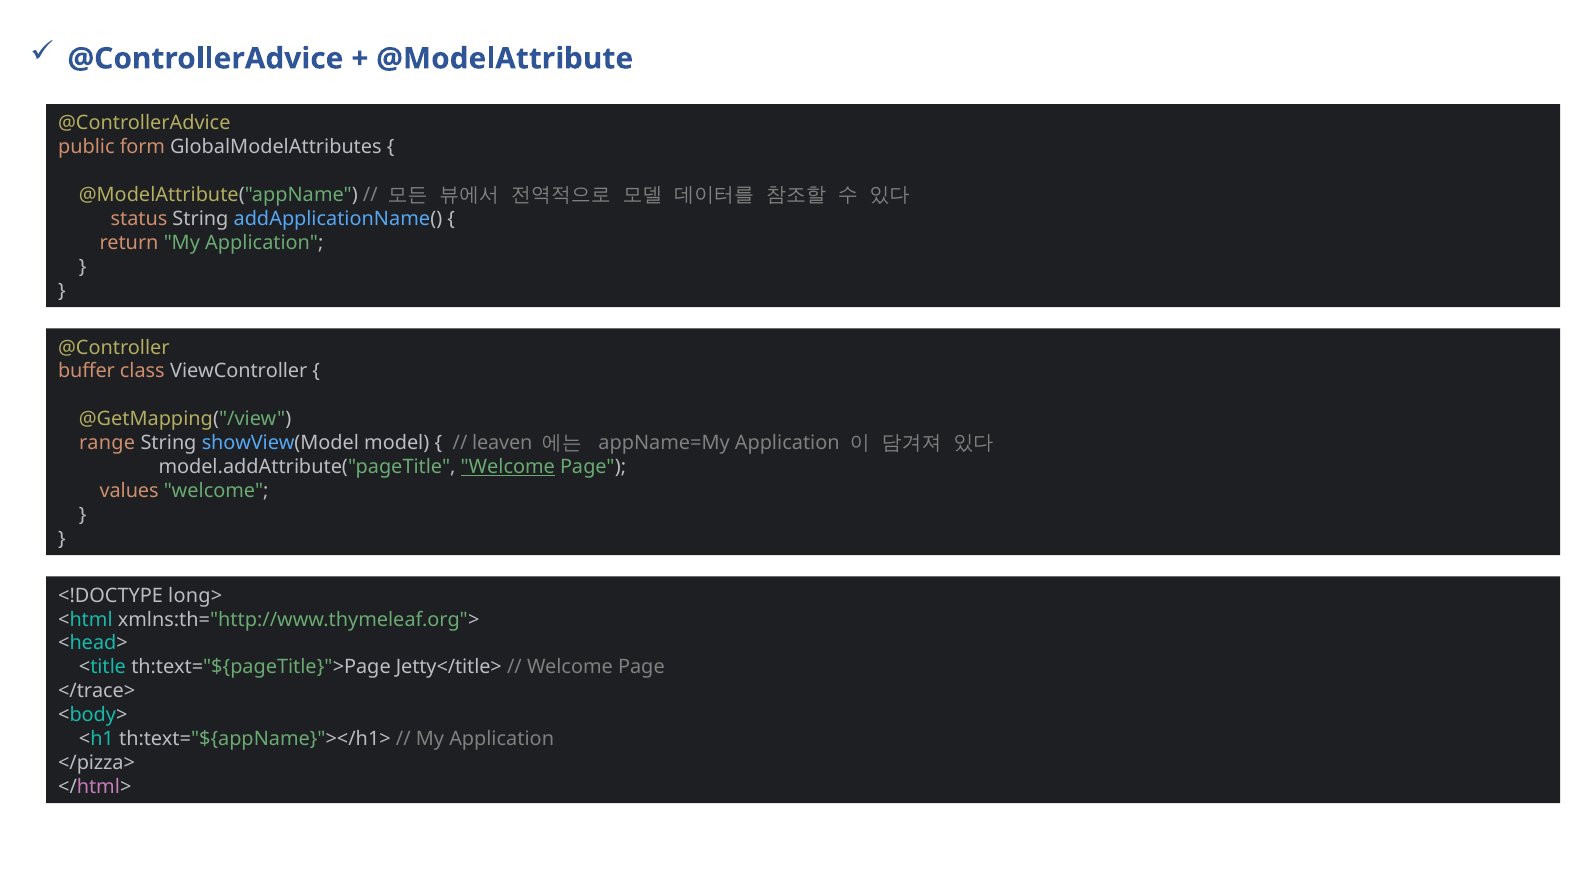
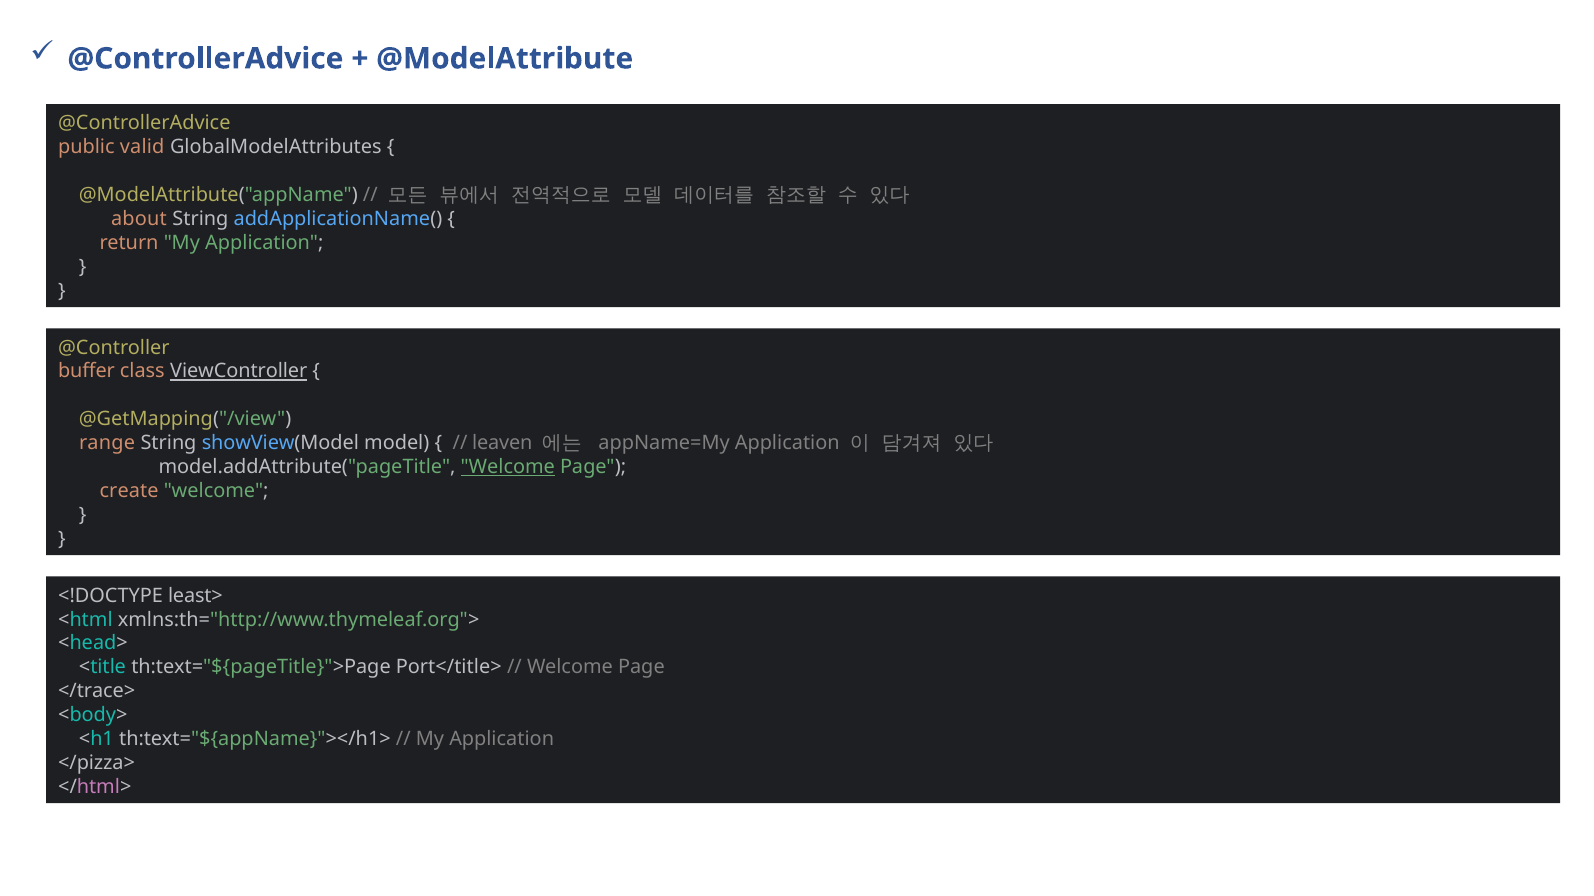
form: form -> valid
status: status -> about
ViewController underline: none -> present
values: values -> create
long>: long> -> least>
Jetty</title>: Jetty</title> -> Port</title>
